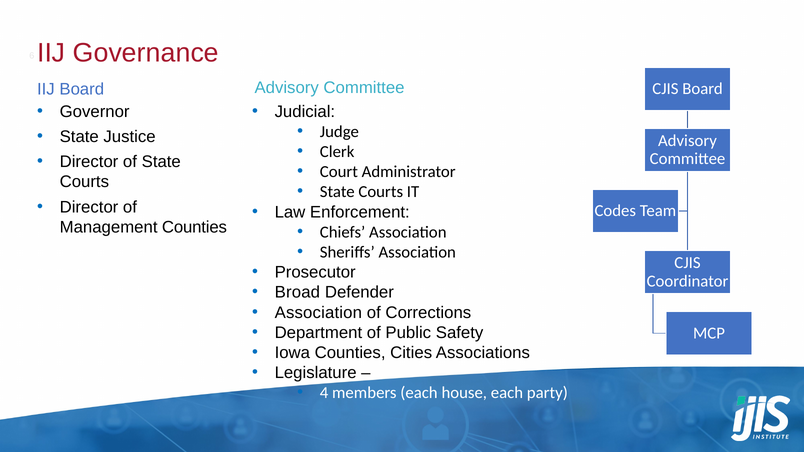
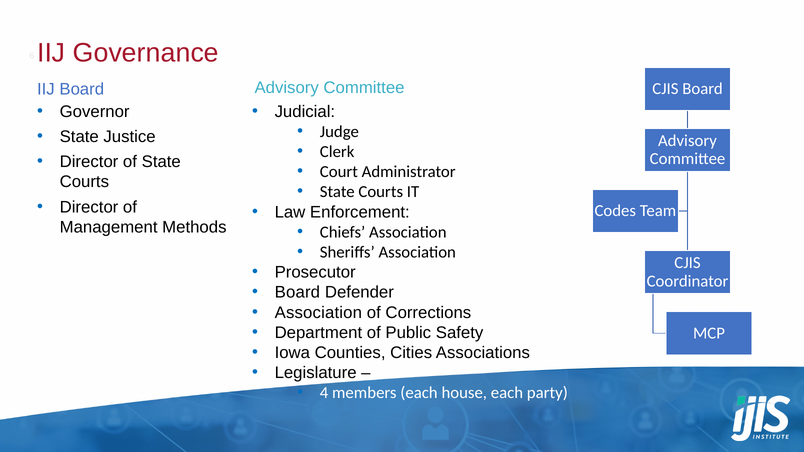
Management Counties: Counties -> Methods
Broad at (297, 293): Broad -> Board
